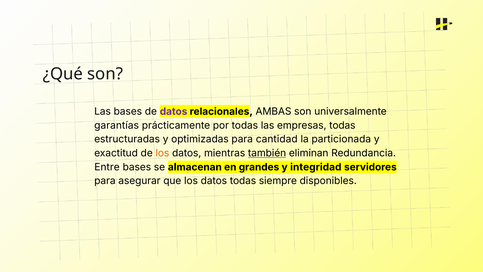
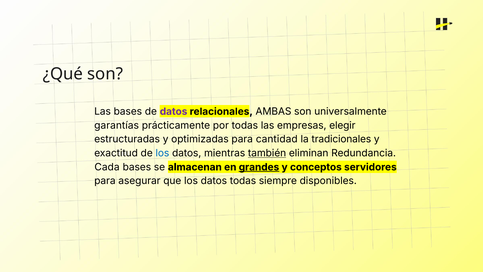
empresas todas: todas -> elegir
particionada: particionada -> tradicionales
los at (162, 153) colour: orange -> blue
Entre: Entre -> Cada
grandes underline: none -> present
integridad: integridad -> conceptos
